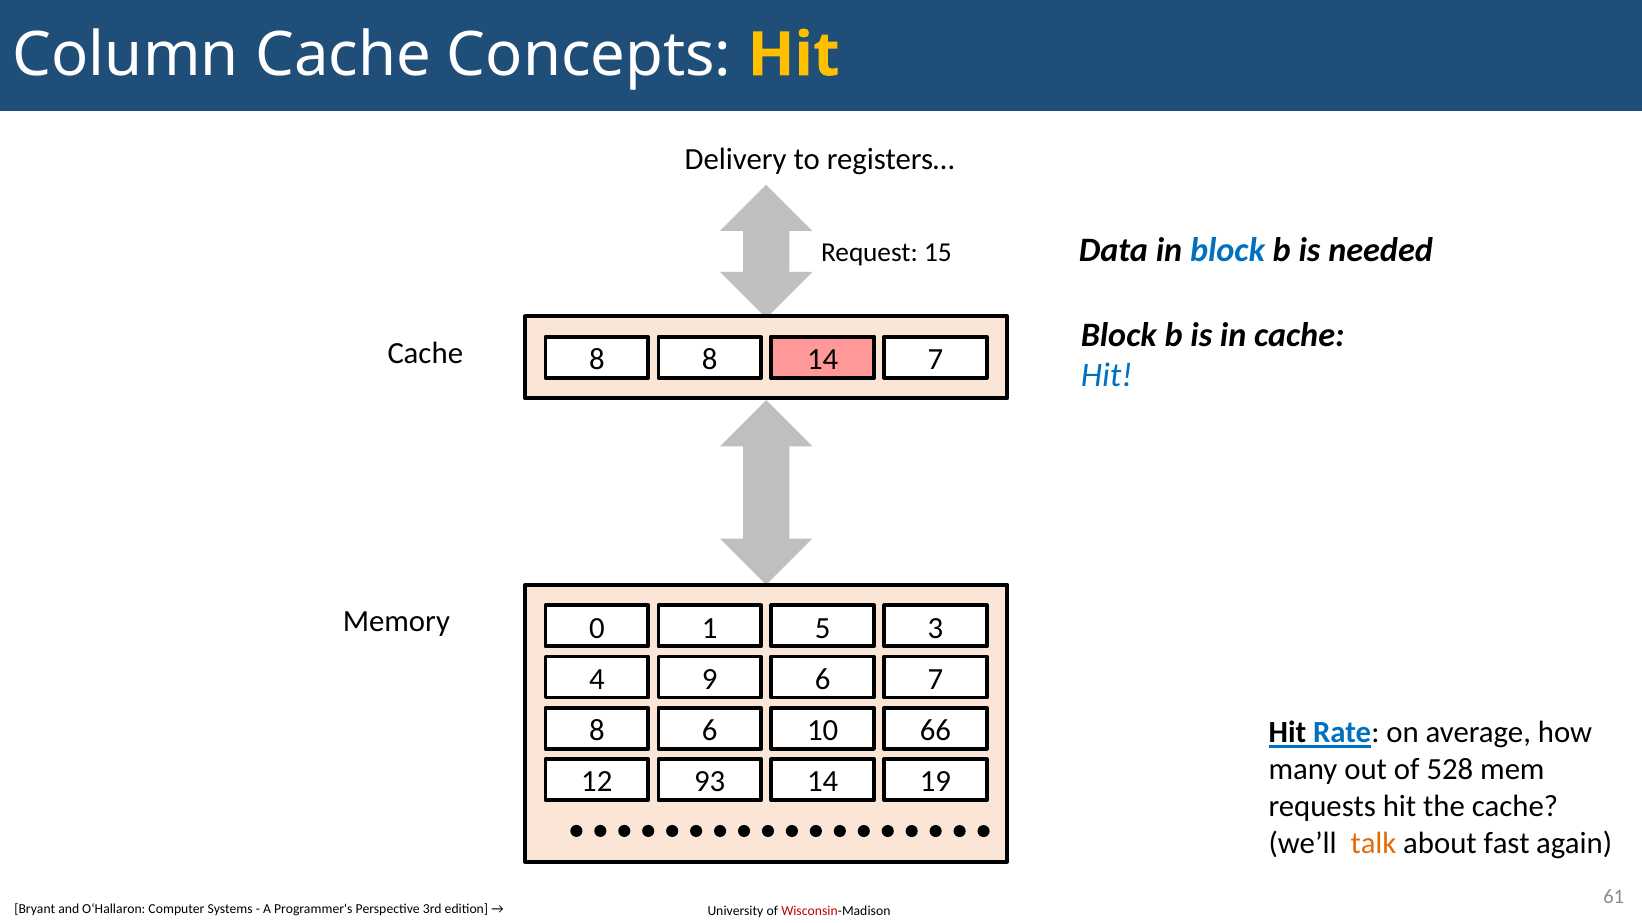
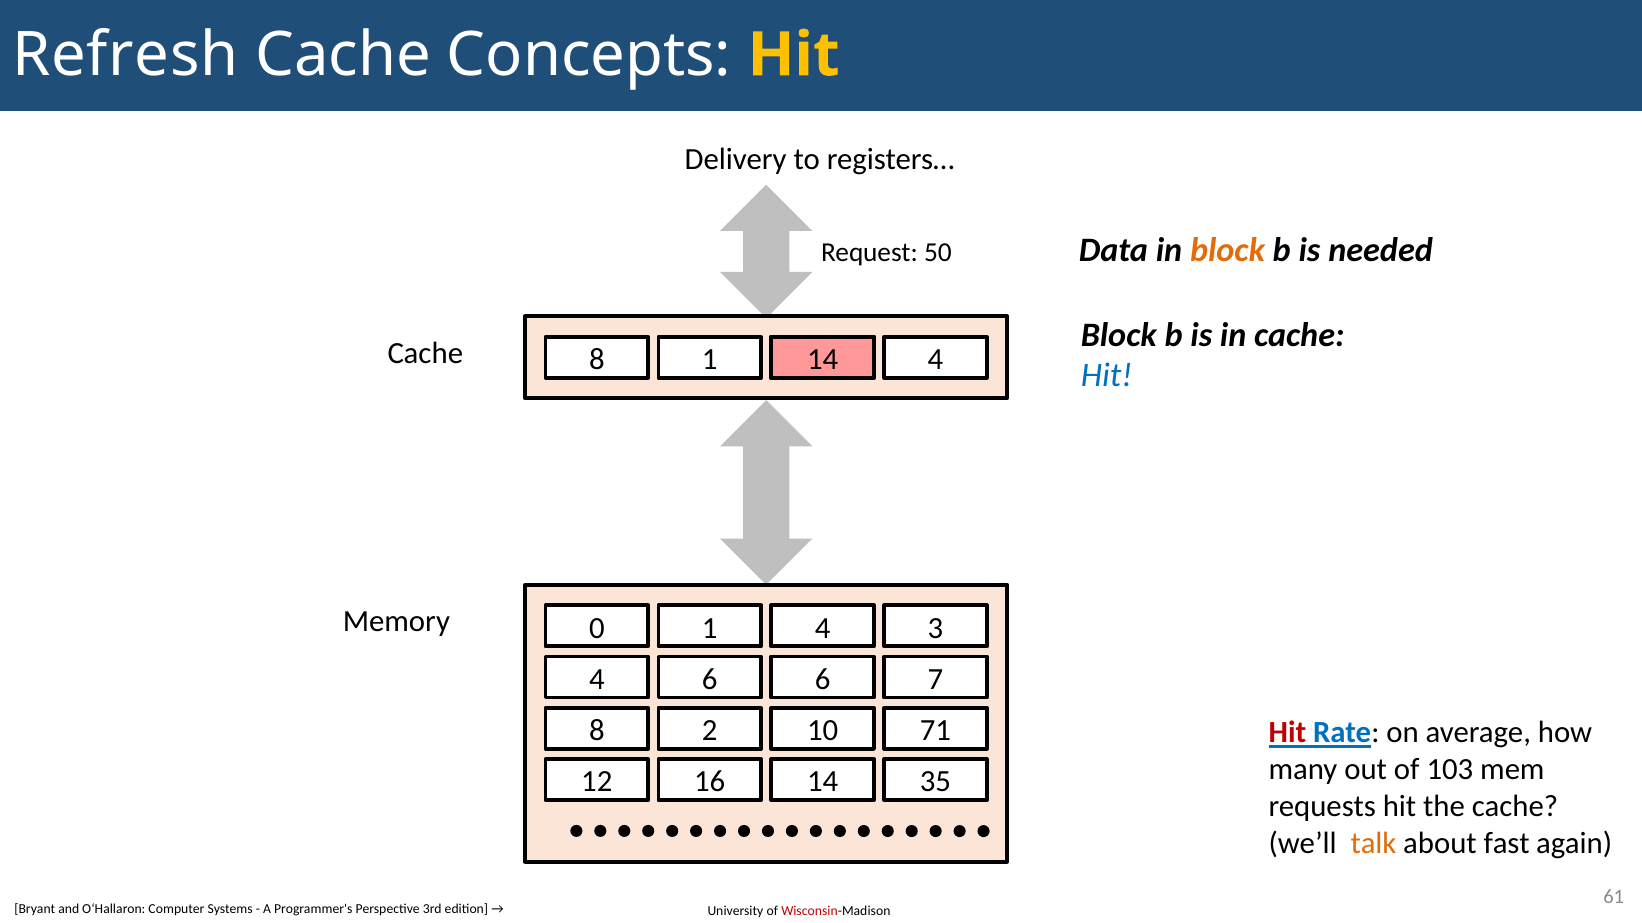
Column: Column -> Refresh
block at (1227, 251) colour: blue -> orange
15: 15 -> 50
8 8: 8 -> 1
7 at (935, 360): 7 -> 4
1 5: 5 -> 4
4 9: 9 -> 6
8 6: 6 -> 2
66: 66 -> 71
Hit at (1287, 733) colour: black -> red
528: 528 -> 103
93: 93 -> 16
19: 19 -> 35
